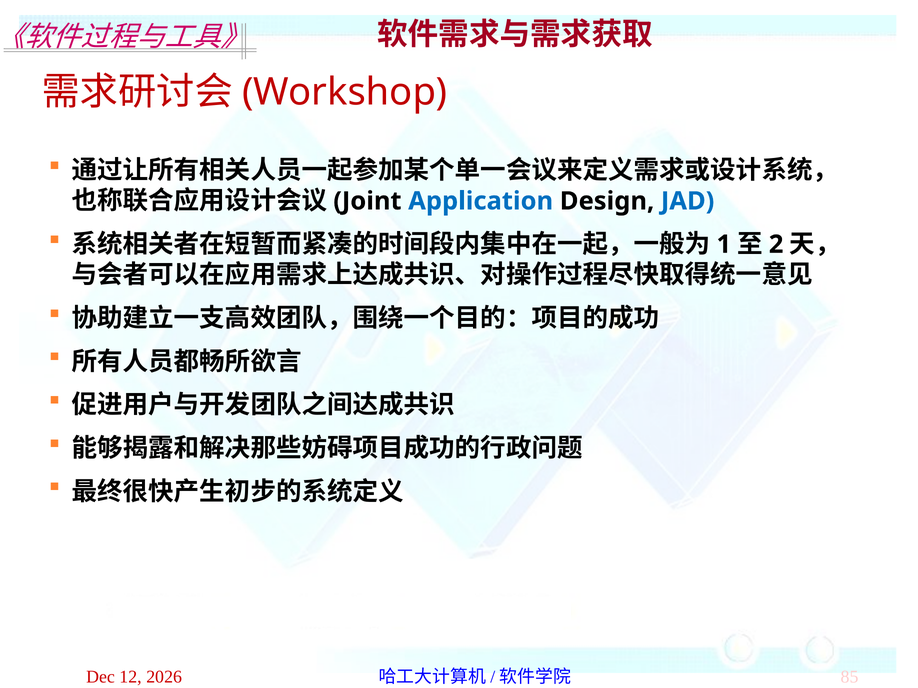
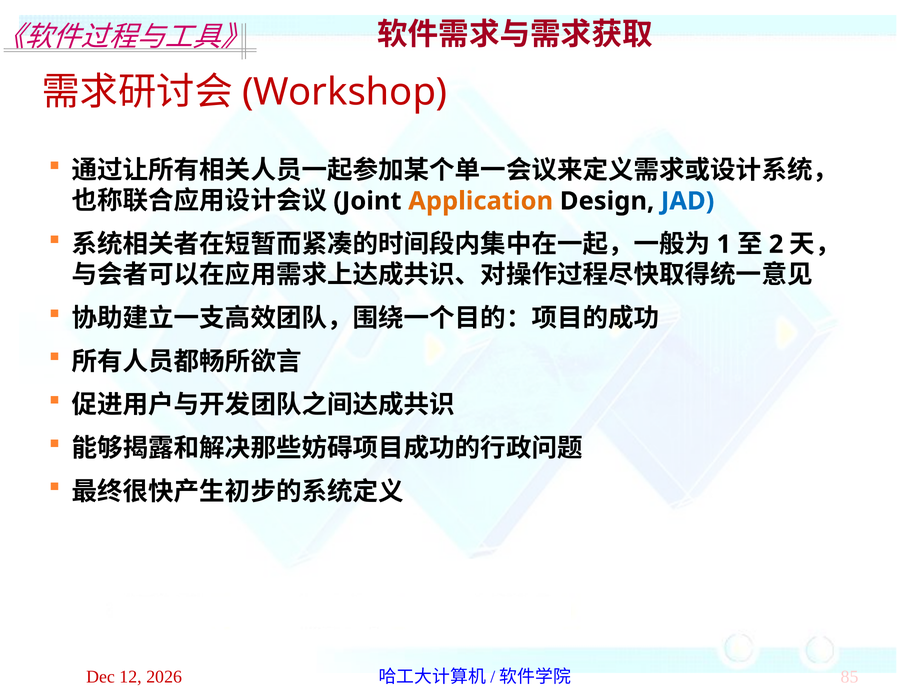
Application colour: blue -> orange
